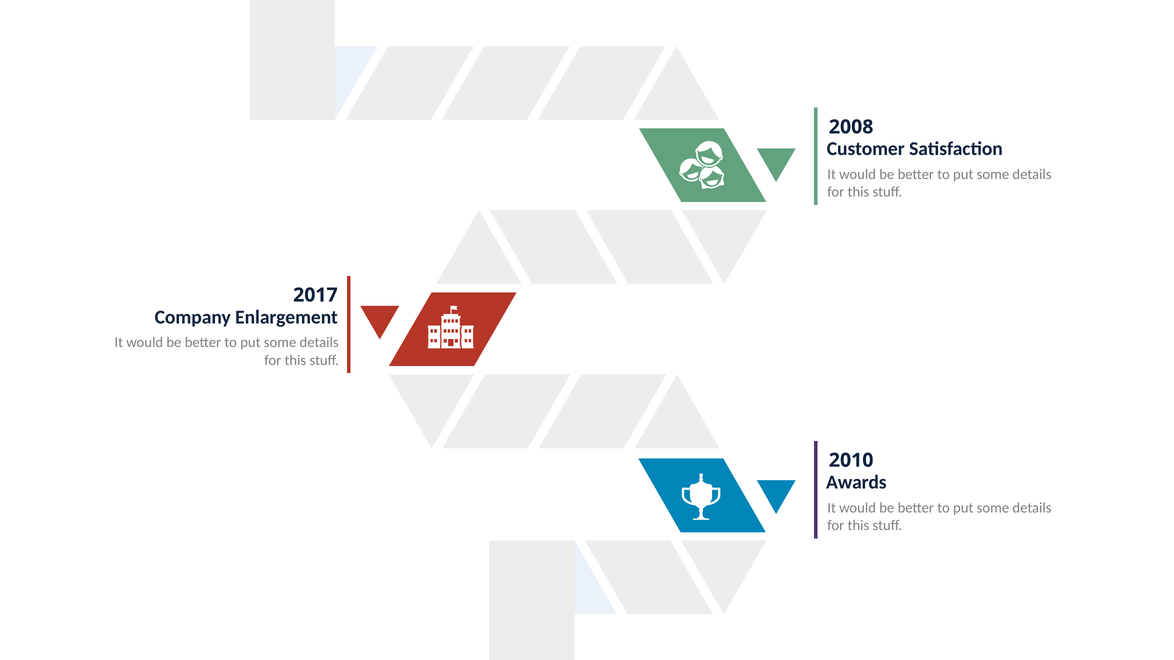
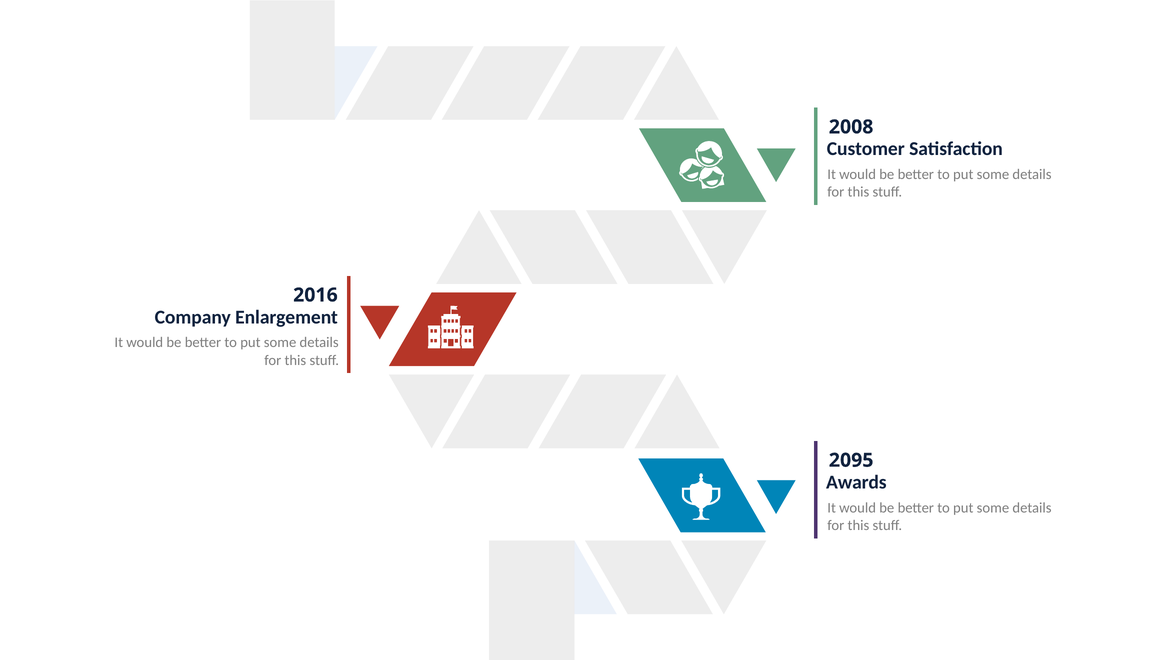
2017: 2017 -> 2016
2010: 2010 -> 2095
